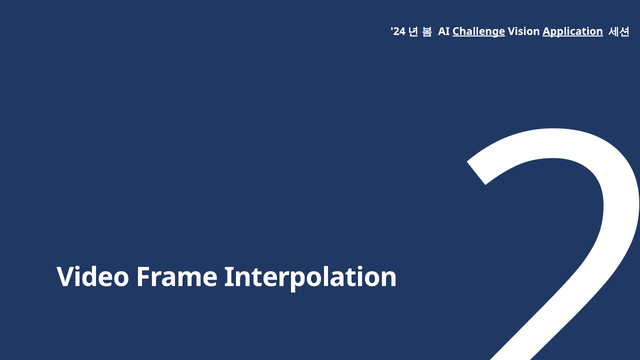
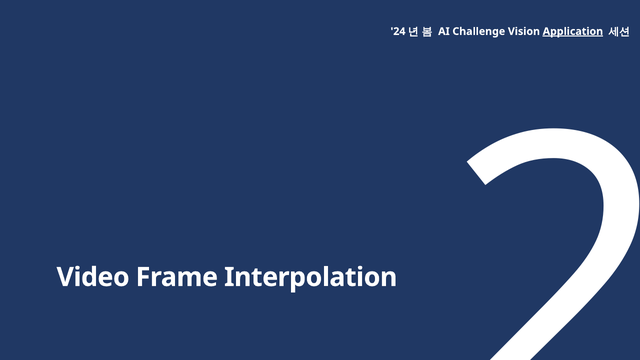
Challenge underline: present -> none
